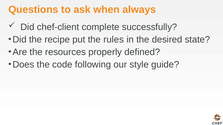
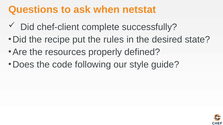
always: always -> netstat
